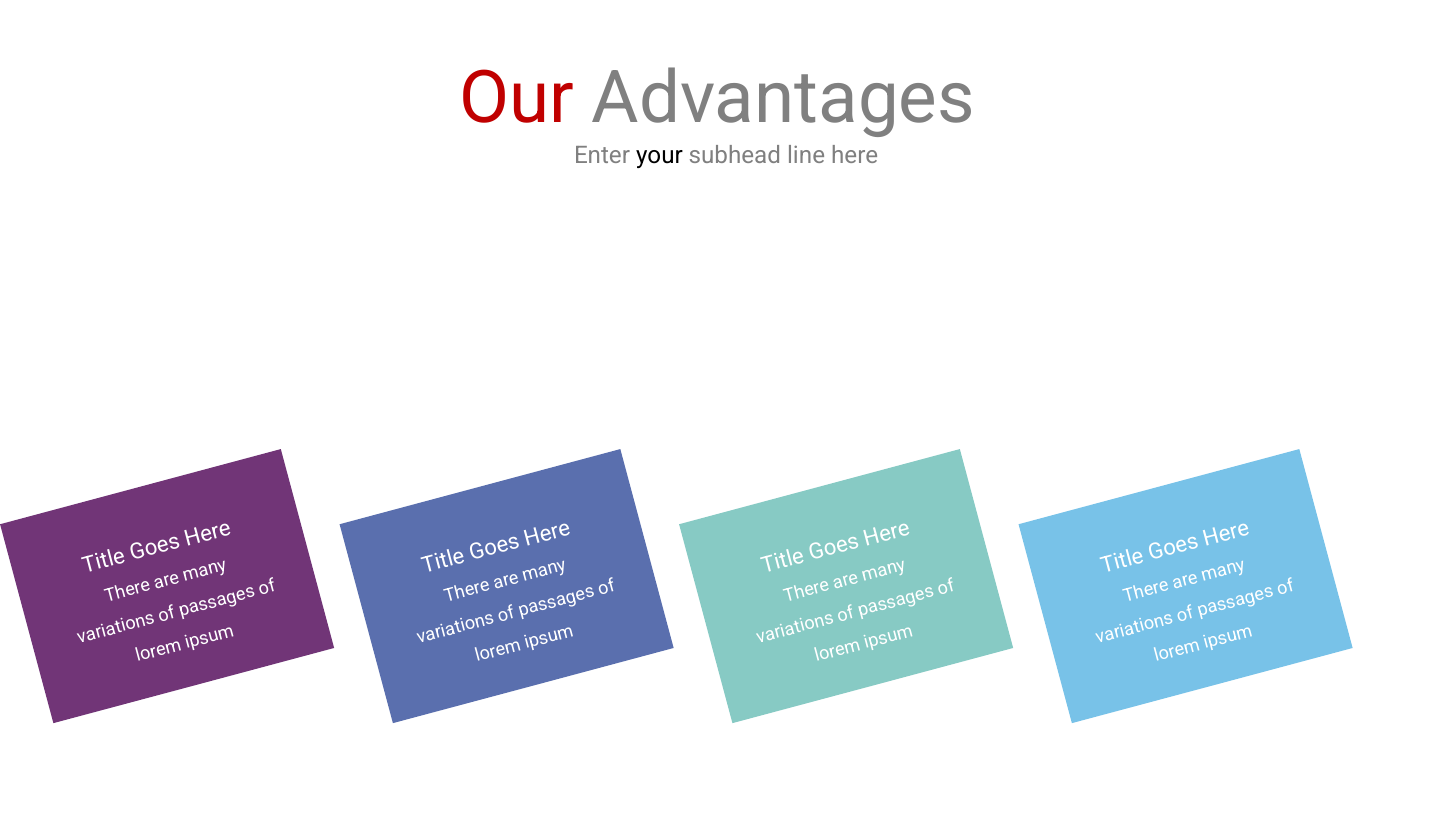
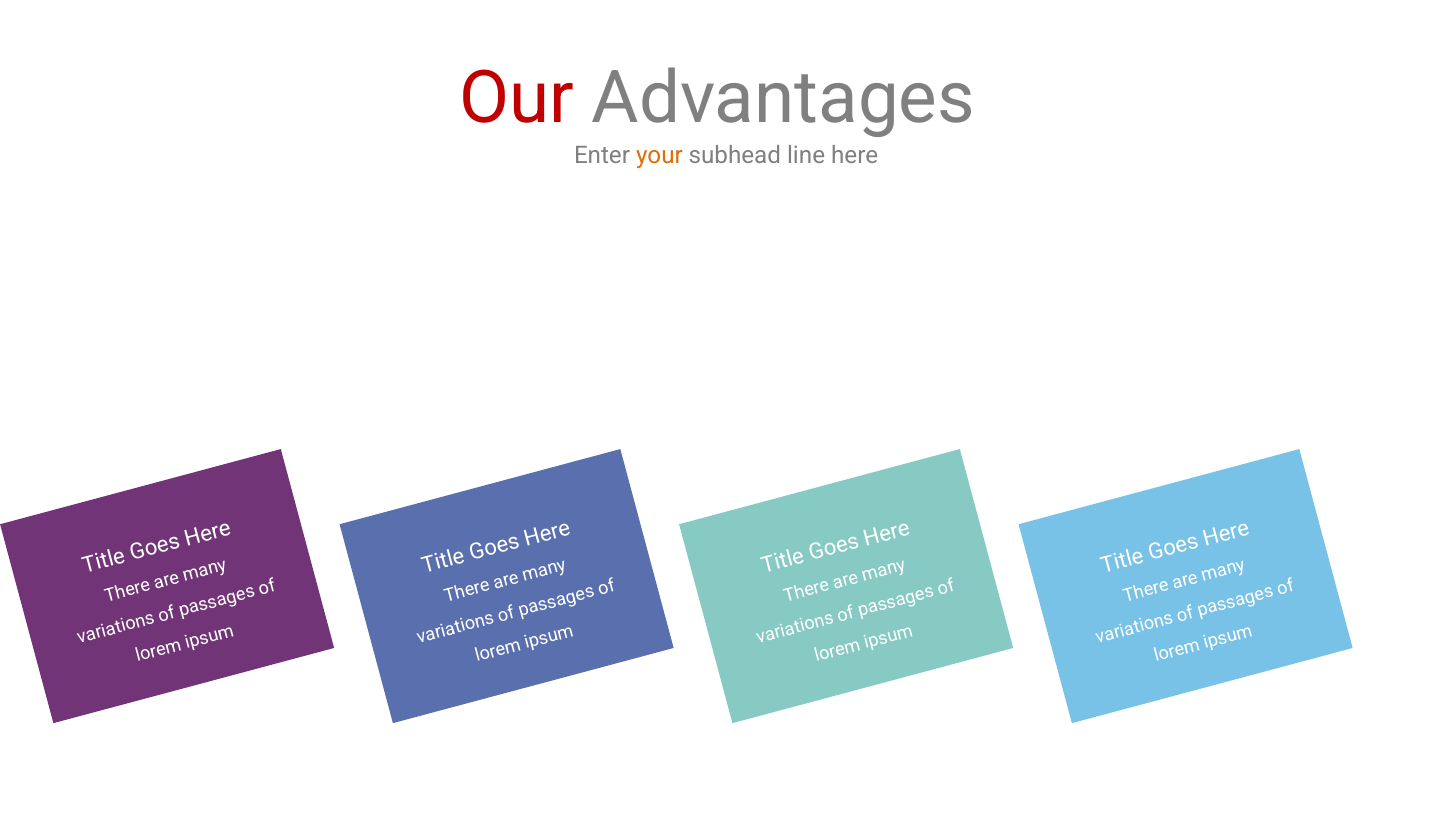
your colour: black -> orange
